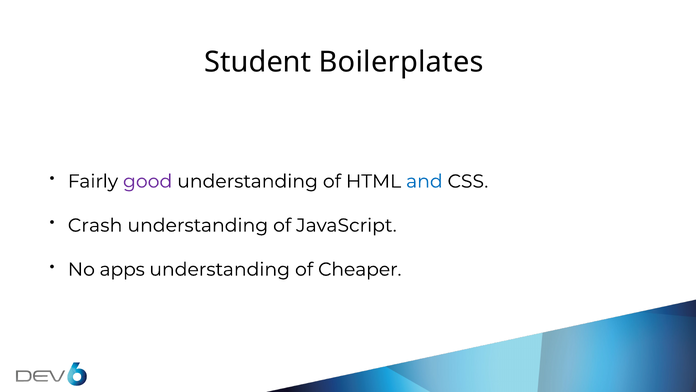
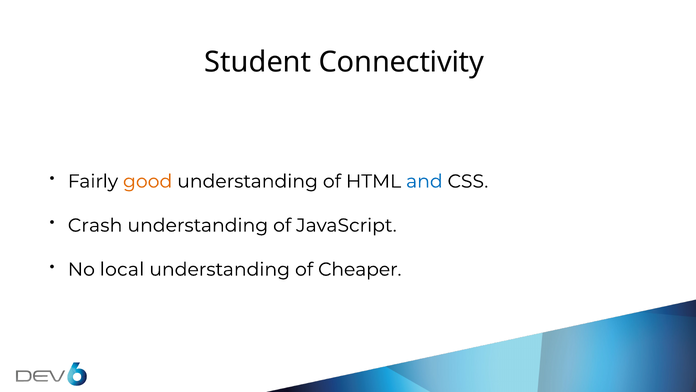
Boilerplates: Boilerplates -> Connectivity
good colour: purple -> orange
apps: apps -> local
